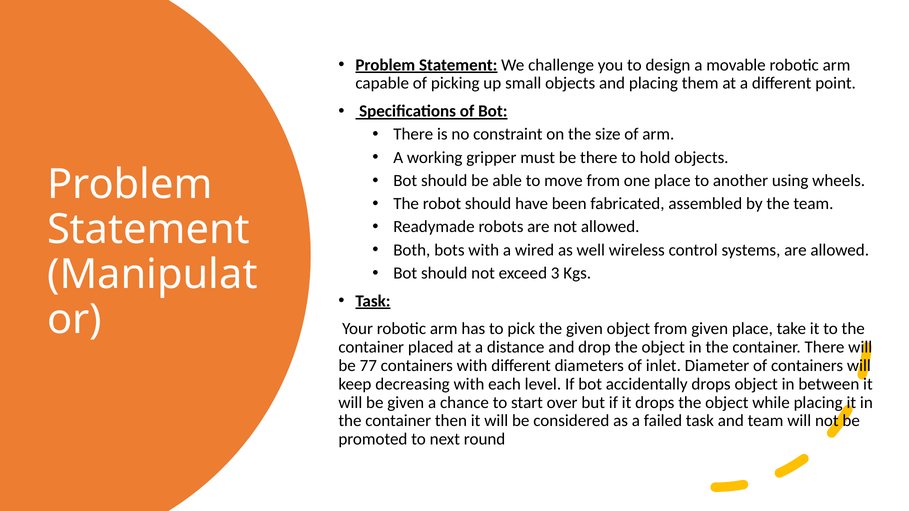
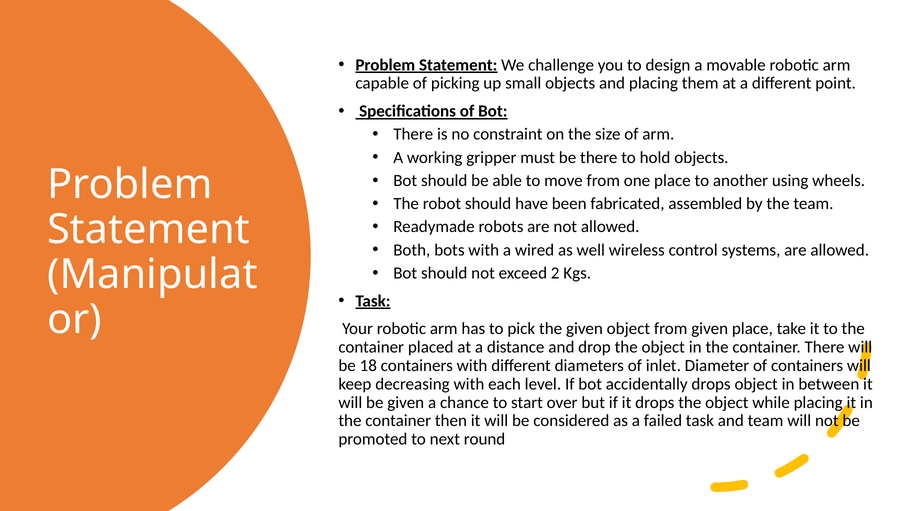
3: 3 -> 2
77: 77 -> 18
